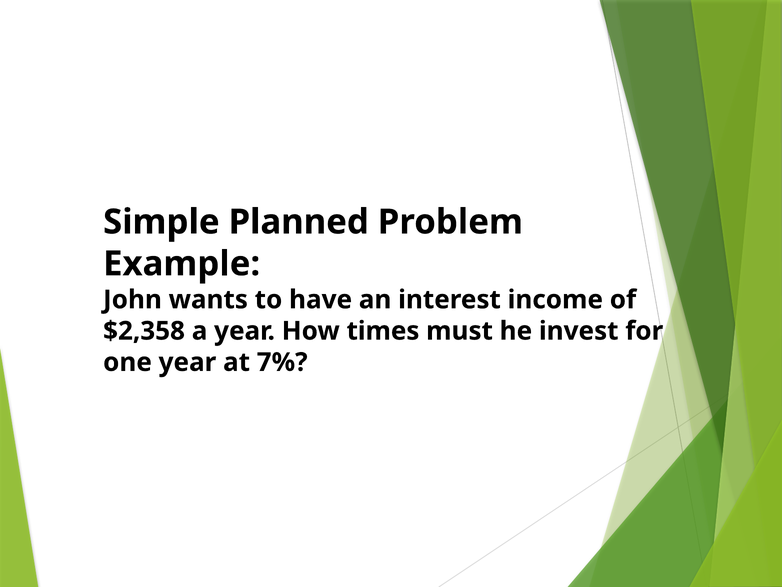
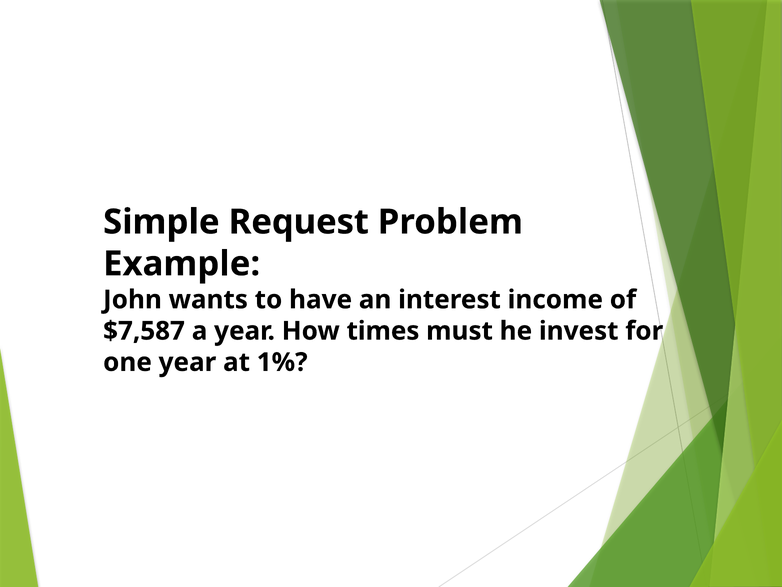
Planned: Planned -> Request
$2,358: $2,358 -> $7,587
7%: 7% -> 1%
